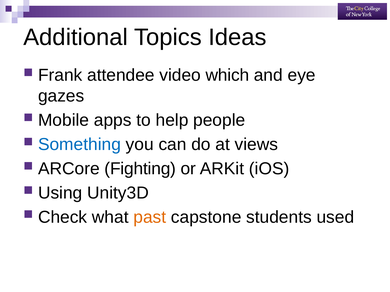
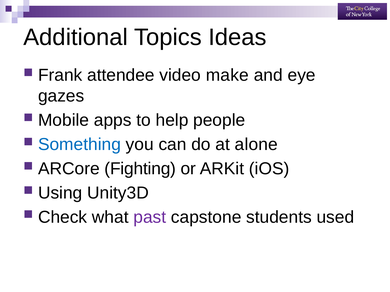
which: which -> make
views: views -> alone
past colour: orange -> purple
